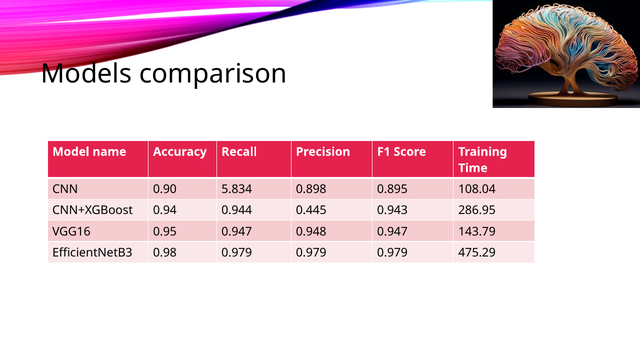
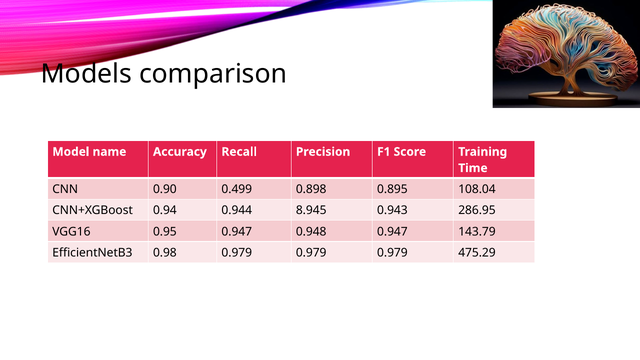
5.834: 5.834 -> 0.499
0.445: 0.445 -> 8.945
